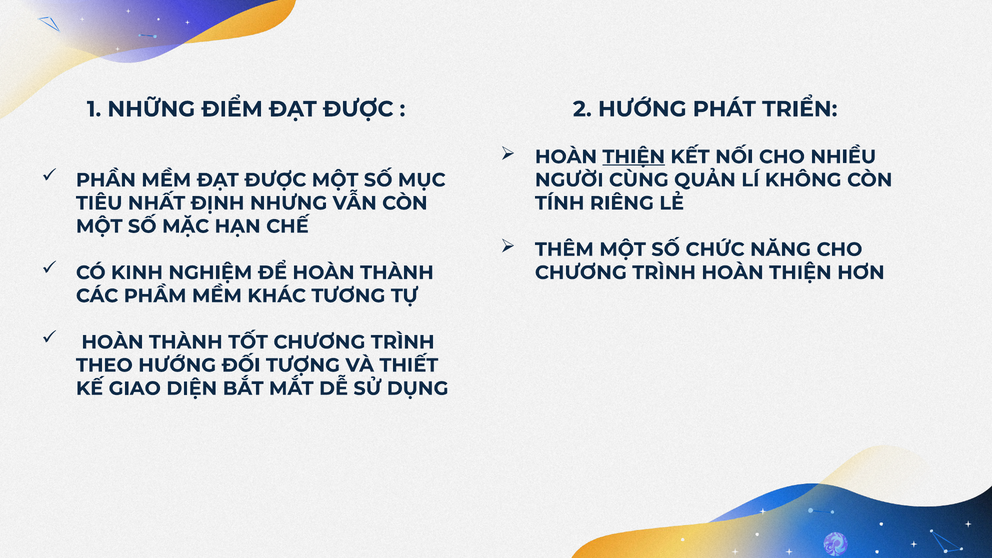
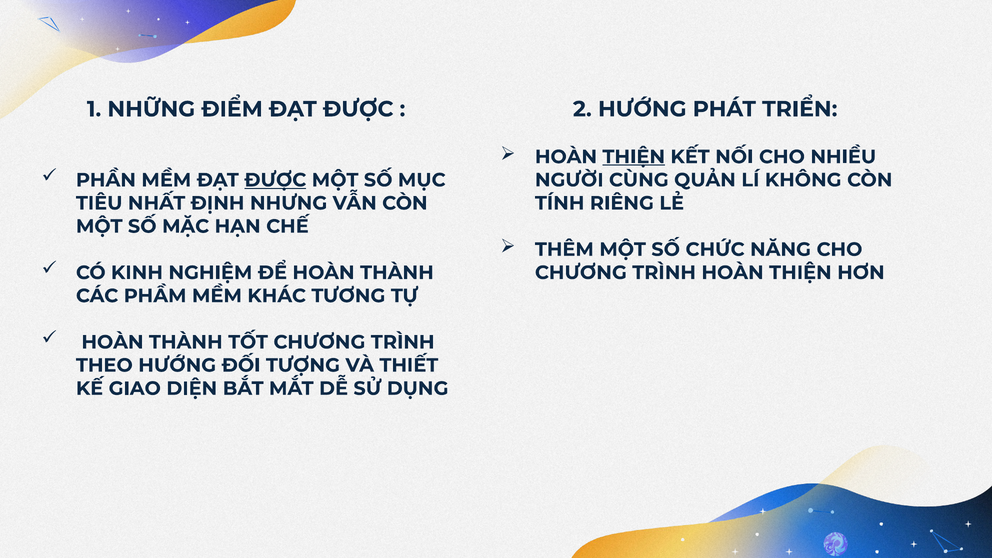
ĐƯỢC at (275, 180) underline: none -> present
